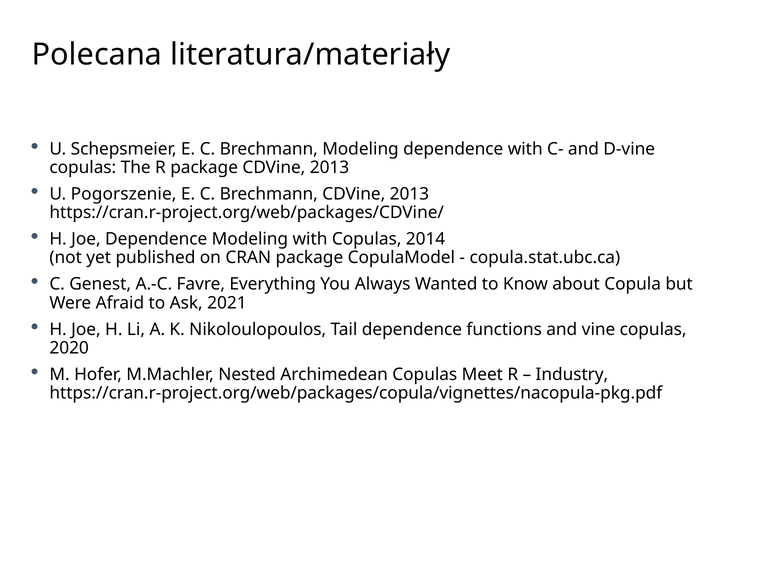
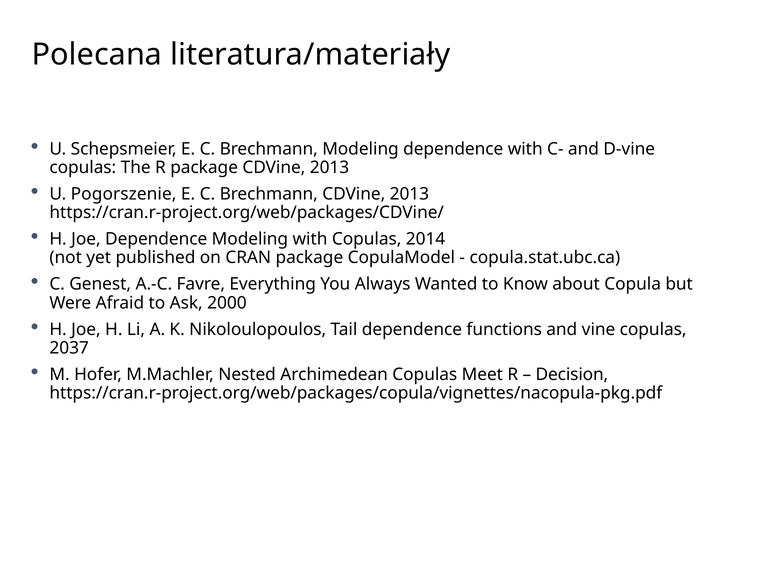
2021: 2021 -> 2000
2020: 2020 -> 2037
Industry: Industry -> Decision
